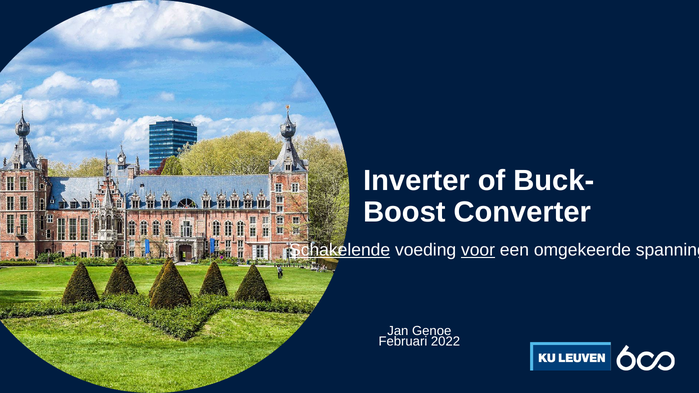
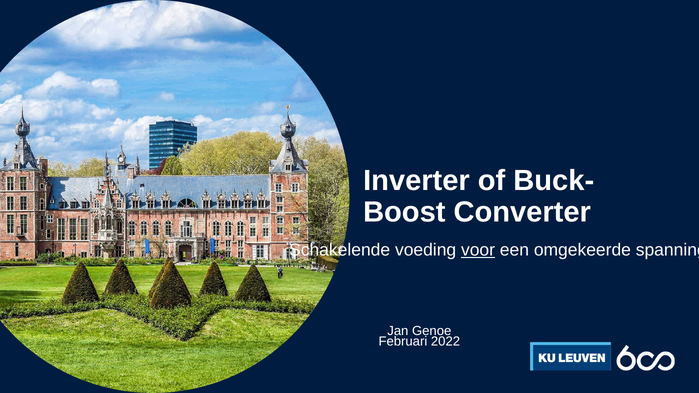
Schakelende underline: present -> none
